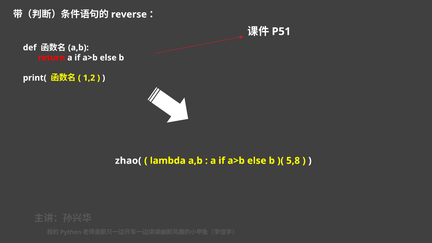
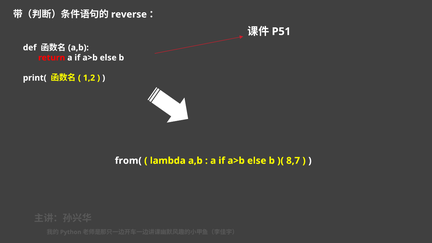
zhao(: zhao( -> from(
5,8: 5,8 -> 8,7
